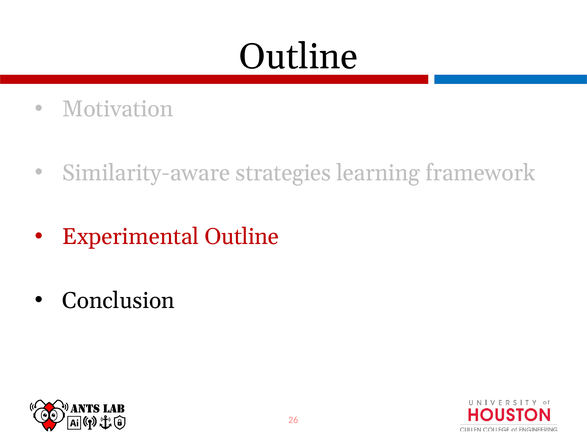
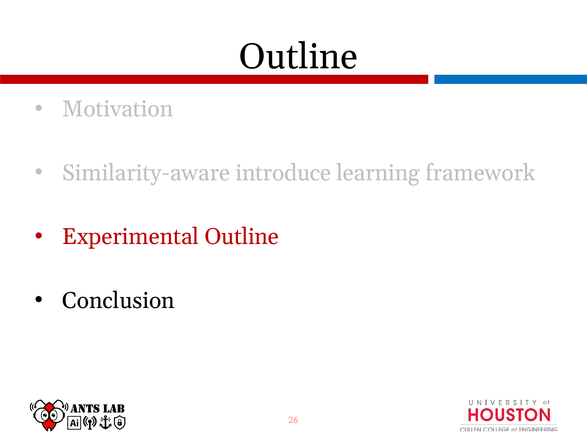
strategies: strategies -> introduce
